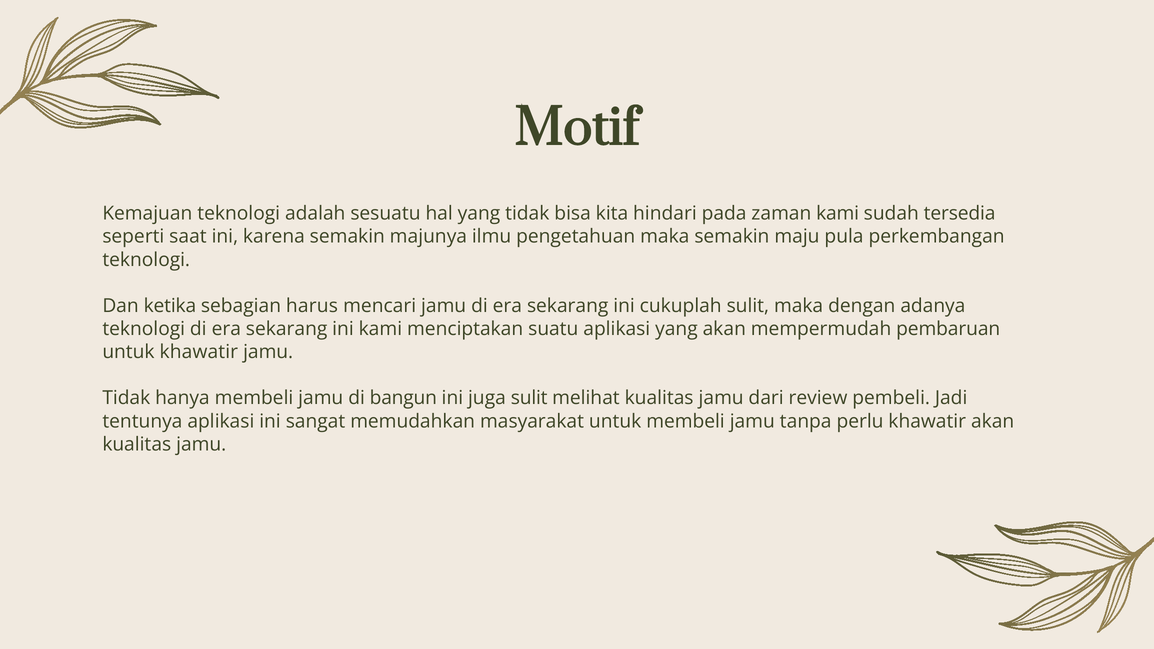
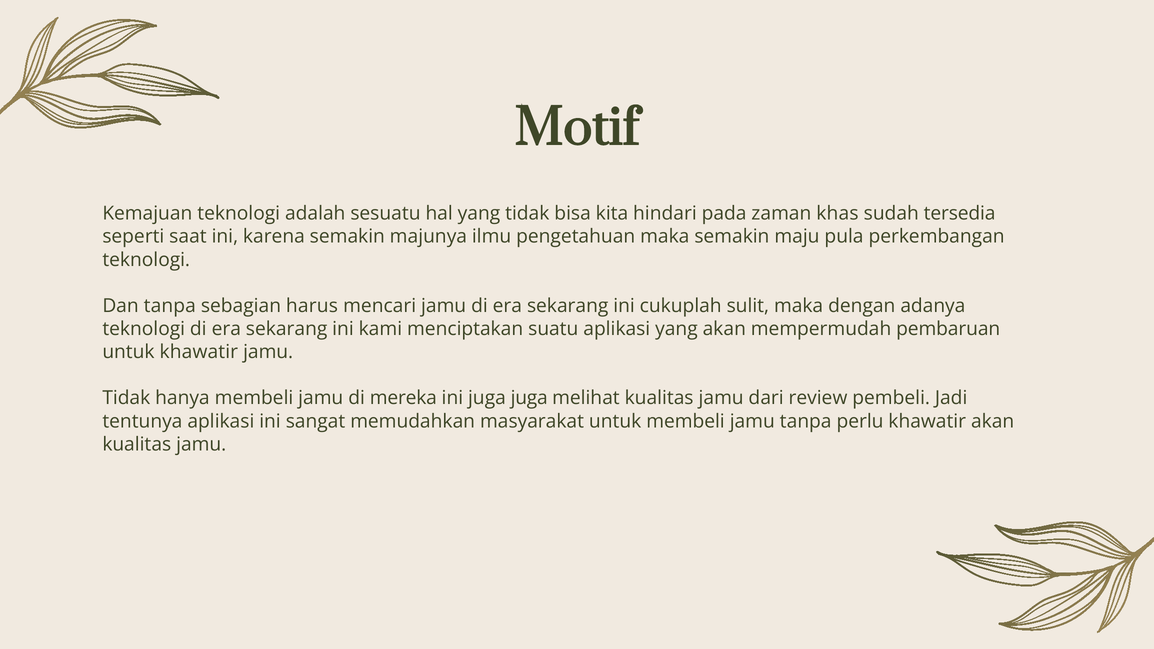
zaman kami: kami -> khas
Dan ketika: ketika -> tanpa
bangun: bangun -> mereka
juga sulit: sulit -> juga
